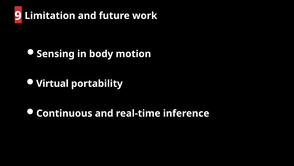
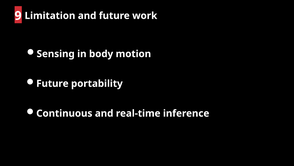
Virtual at (52, 83): Virtual -> Future
